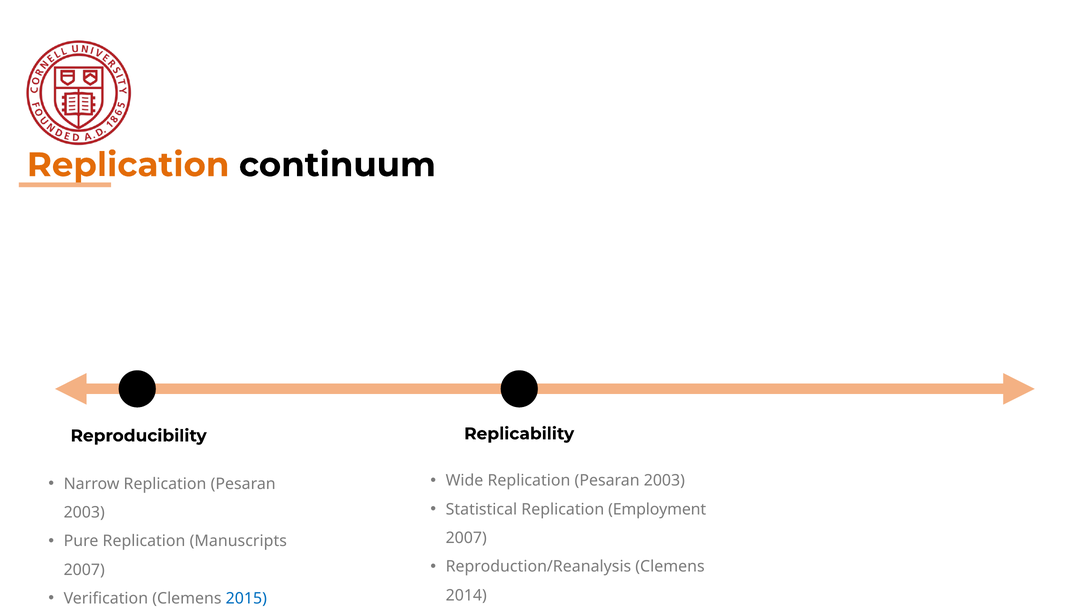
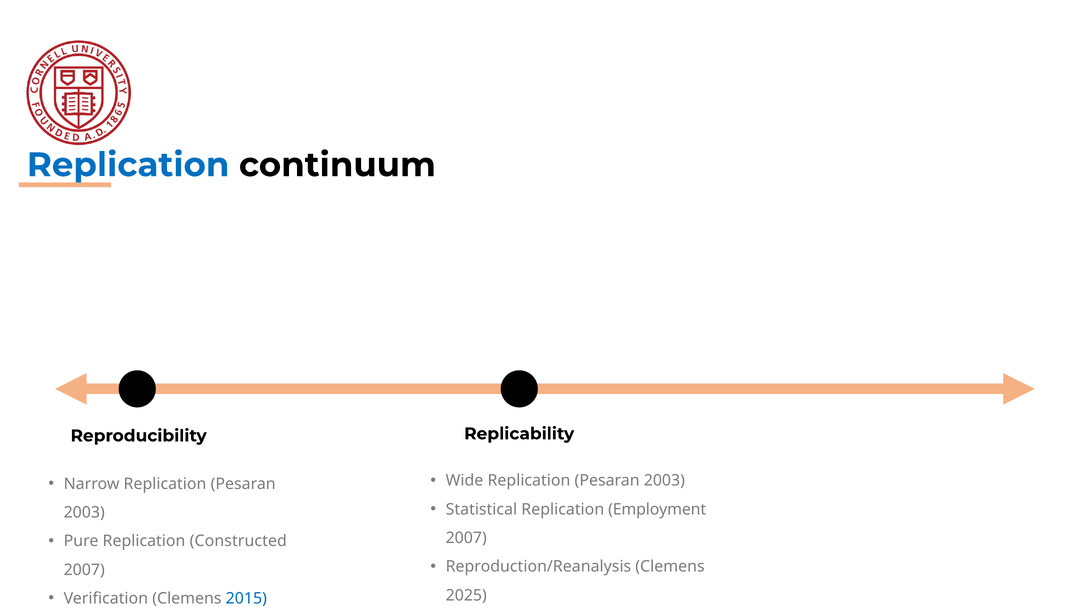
Replication at (128, 165) colour: orange -> blue
Manuscripts: Manuscripts -> Constructed
2014: 2014 -> 2025
